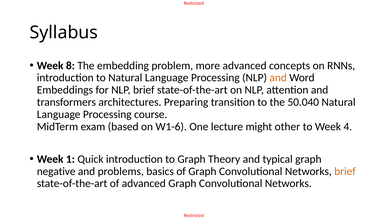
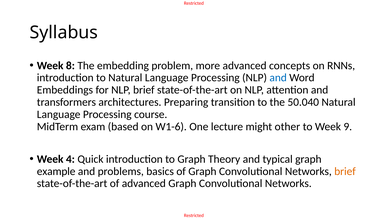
and at (278, 78) colour: orange -> blue
4: 4 -> 9
1: 1 -> 4
negative: negative -> example
